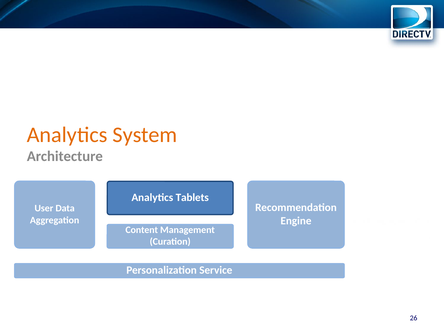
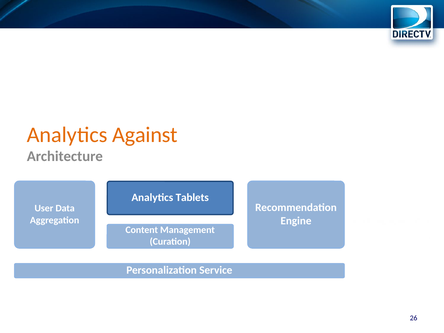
System: System -> Against
